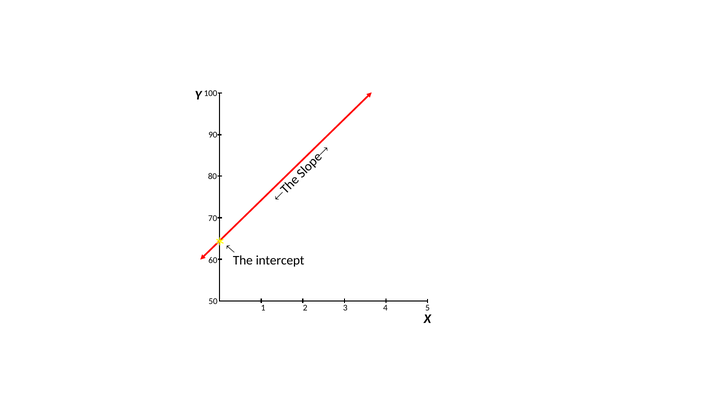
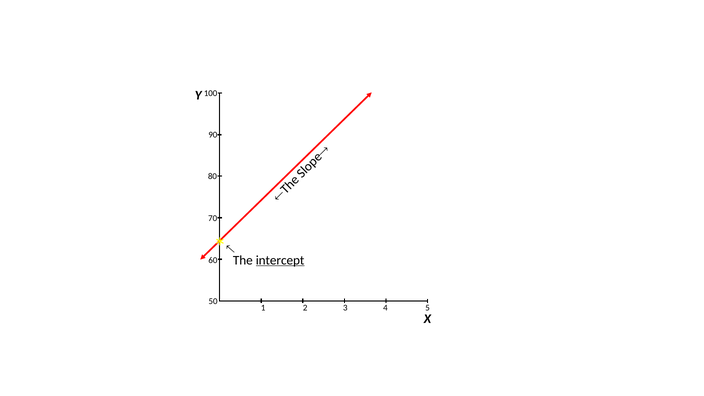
intercept underline: none -> present
